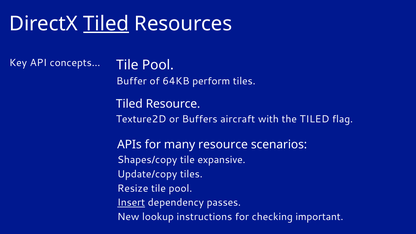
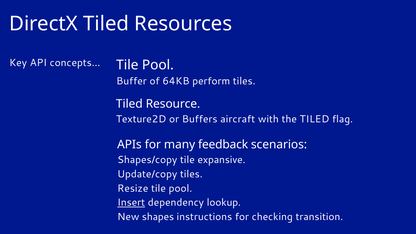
Tiled at (106, 24) underline: present -> none
many resource: resource -> feedback
passes: passes -> lookup
lookup: lookup -> shapes
important: important -> transition
